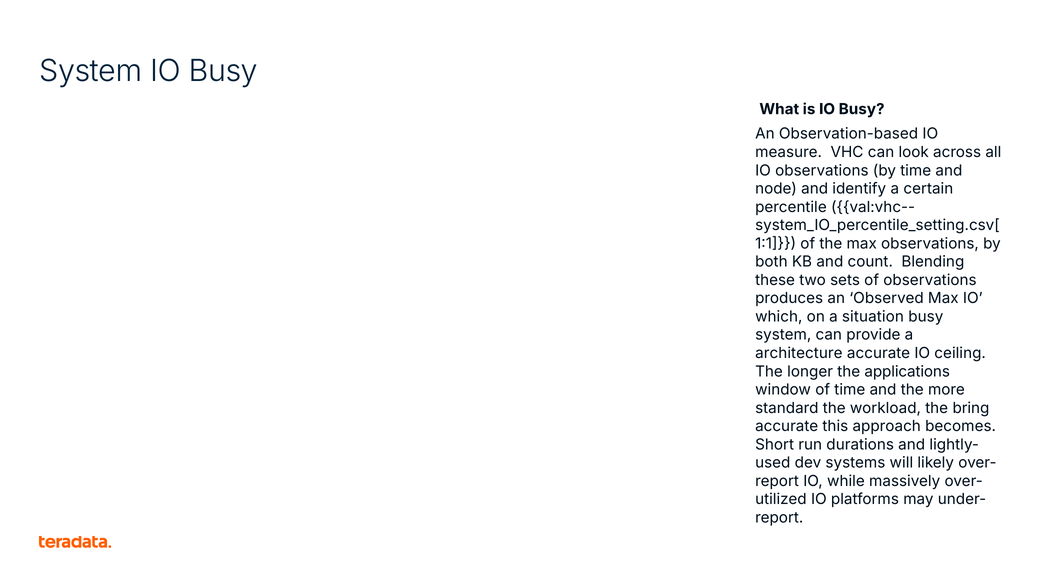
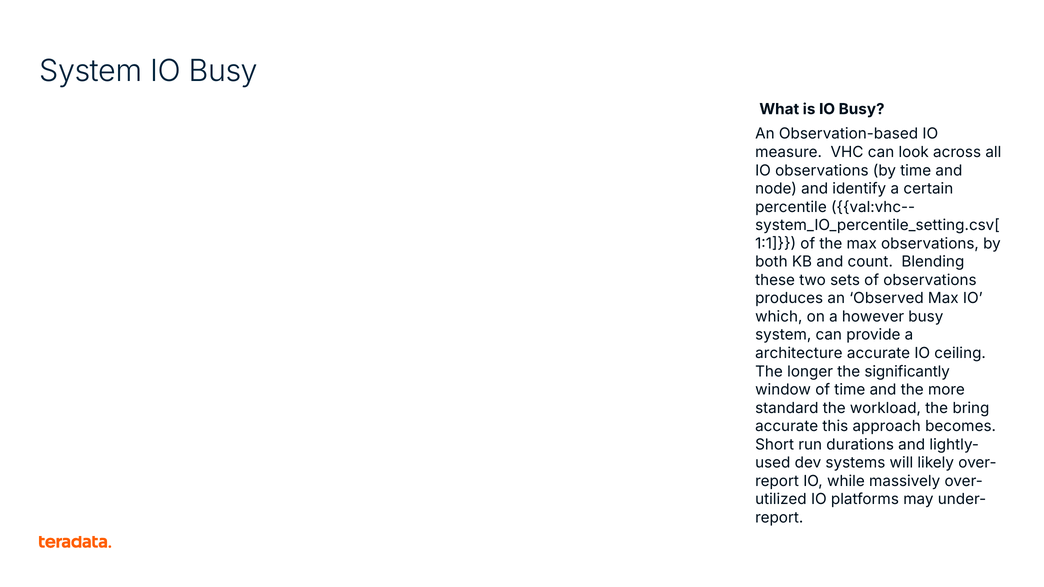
situation: situation -> however
applications: applications -> significantly
